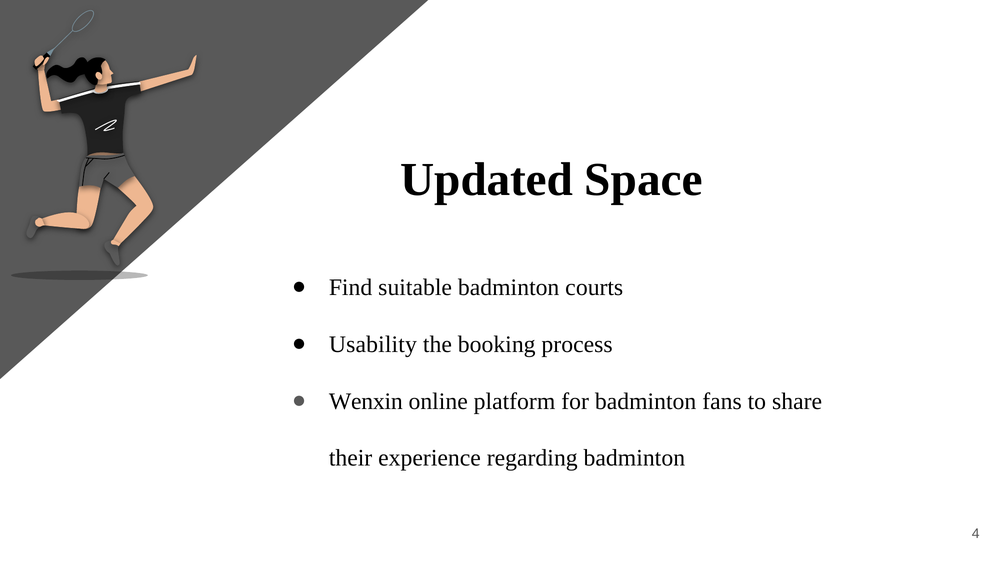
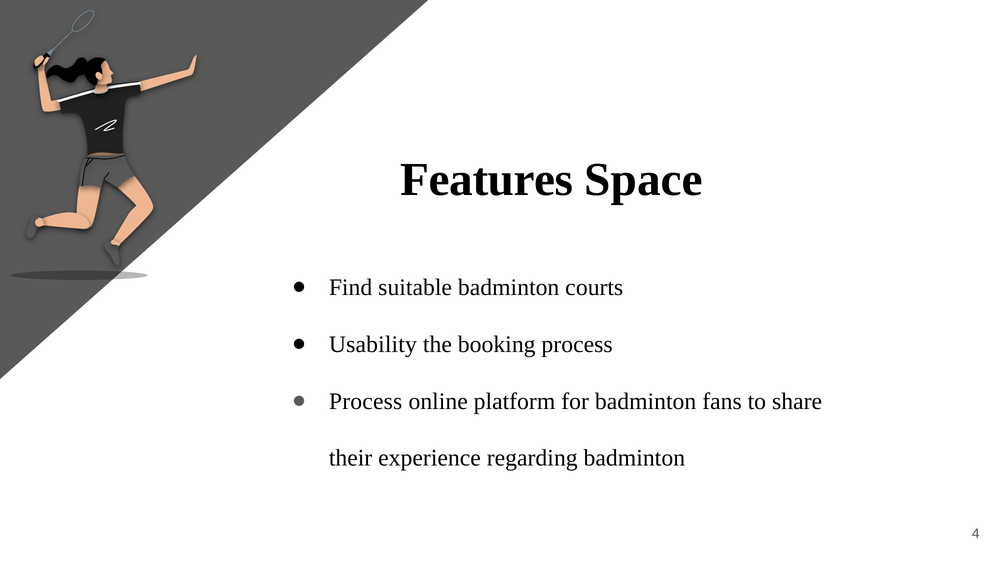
Updated: Updated -> Features
Wenxin at (366, 401): Wenxin -> Process
